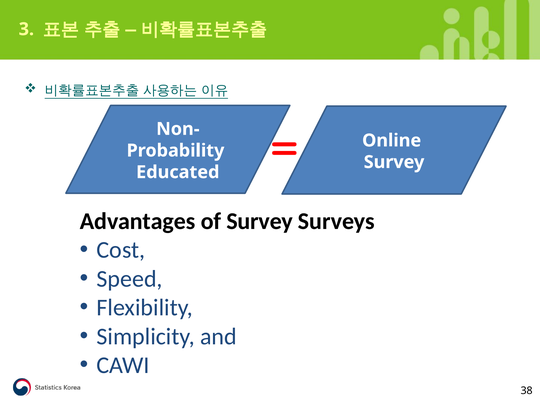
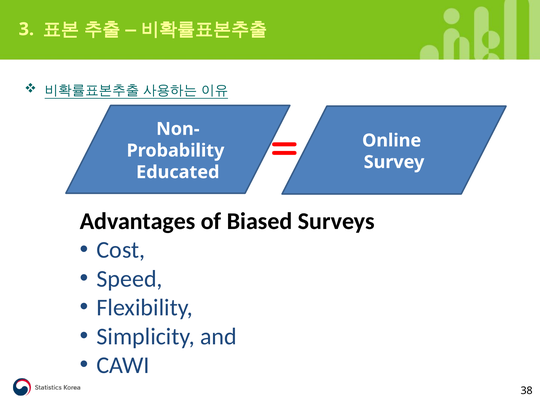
of Survey: Survey -> Biased
